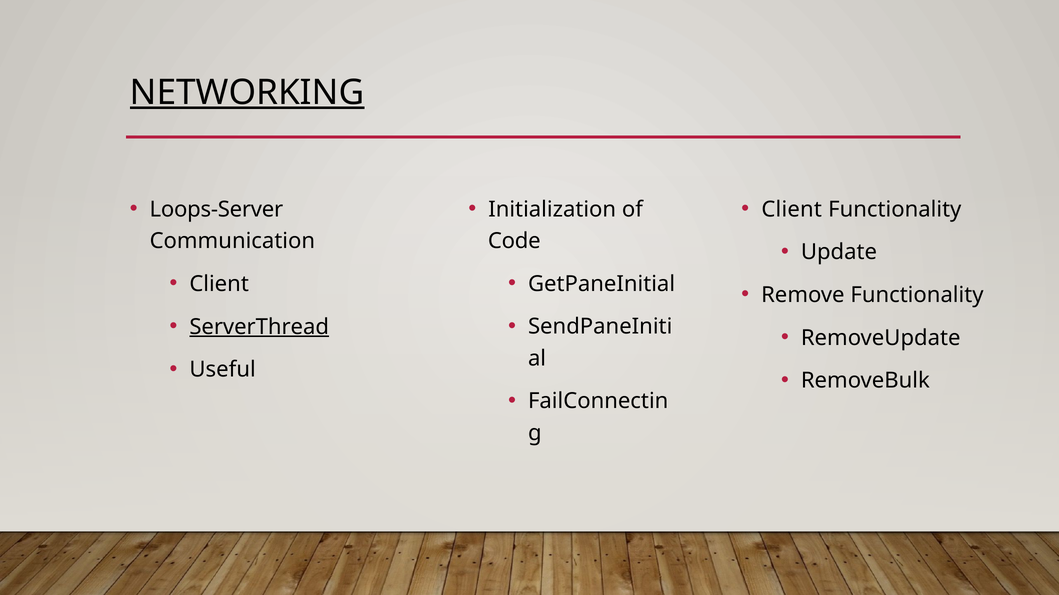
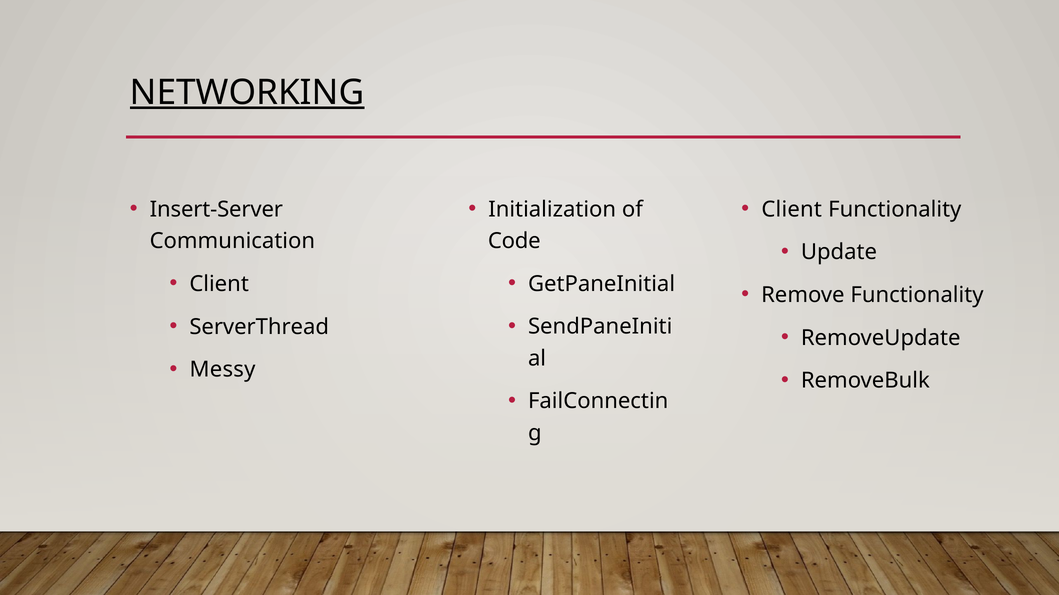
Loops-Server: Loops-Server -> Insert-Server
ServerThread underline: present -> none
Useful: Useful -> Messy
